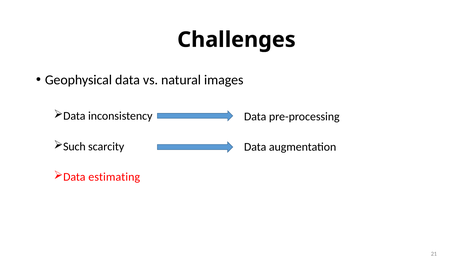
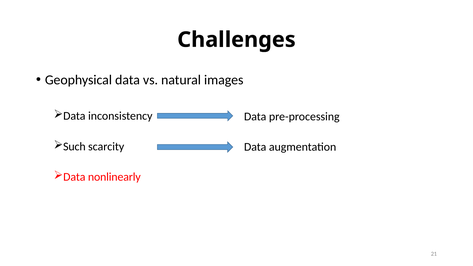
estimating: estimating -> nonlinearly
